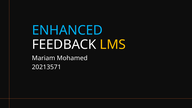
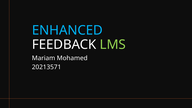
LMS colour: yellow -> light green
